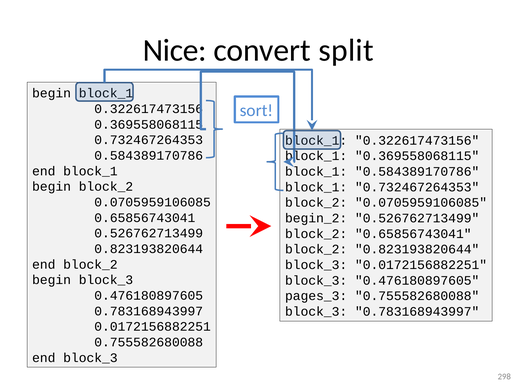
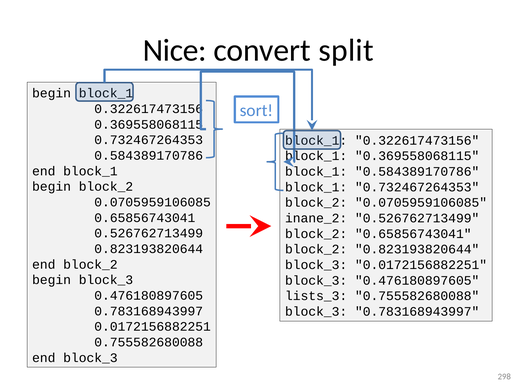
begin_2: begin_2 -> inane_2
pages_3: pages_3 -> lists_3
